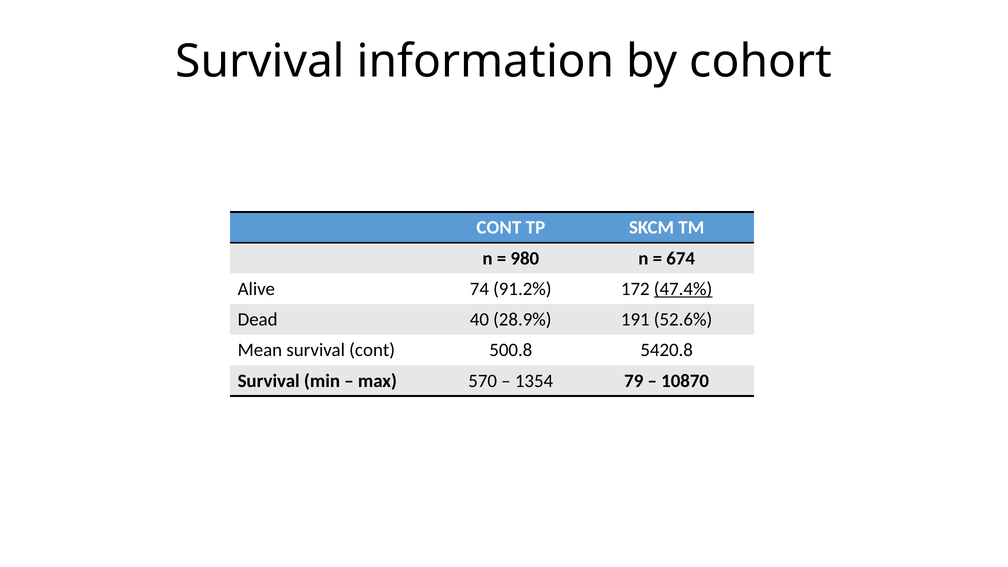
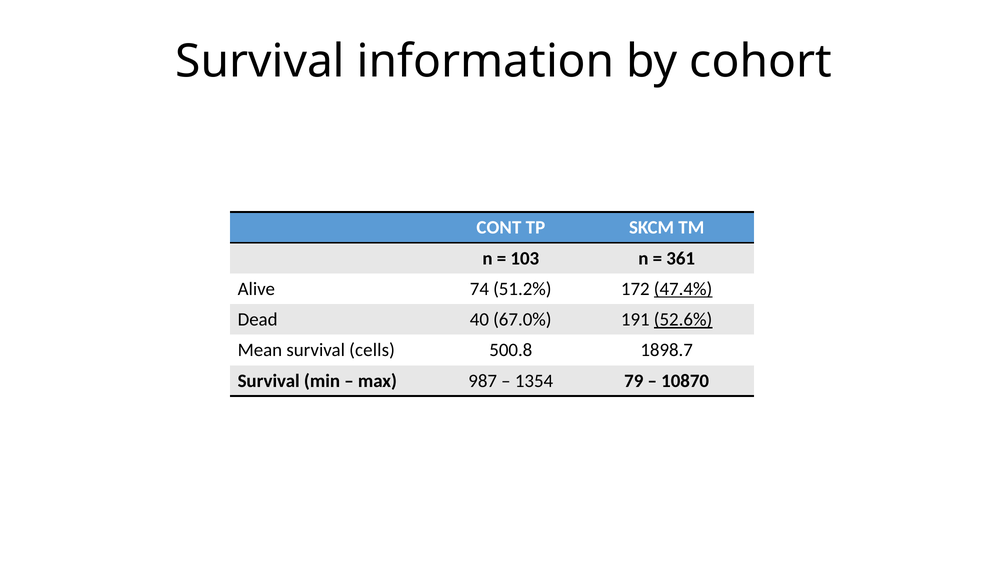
980: 980 -> 103
674: 674 -> 361
91.2%: 91.2% -> 51.2%
28.9%: 28.9% -> 67.0%
52.6% underline: none -> present
survival cont: cont -> cells
5420.8: 5420.8 -> 1898.7
570: 570 -> 987
